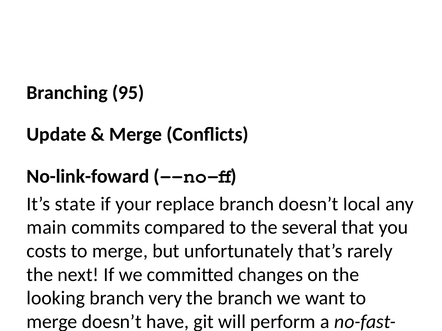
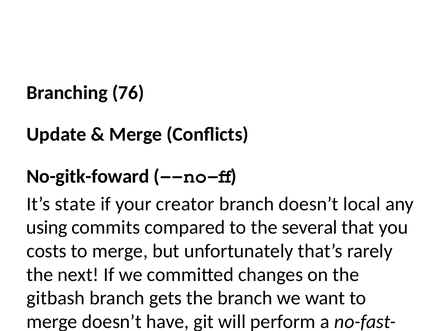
95: 95 -> 76
No-link-foward: No-link-foward -> No-gitk-foward
replace: replace -> creator
main: main -> using
looking: looking -> gitbash
very: very -> gets
